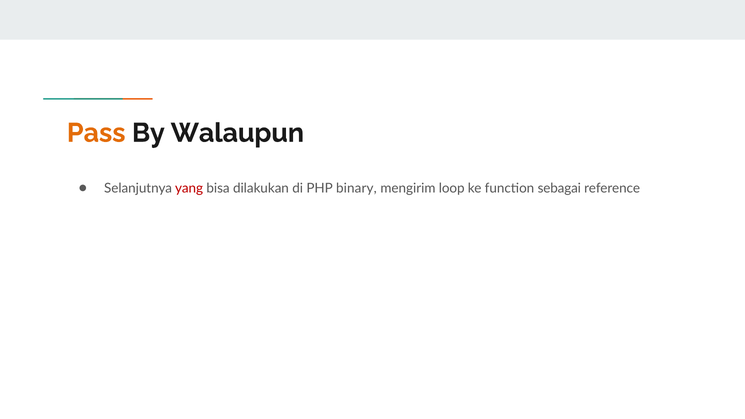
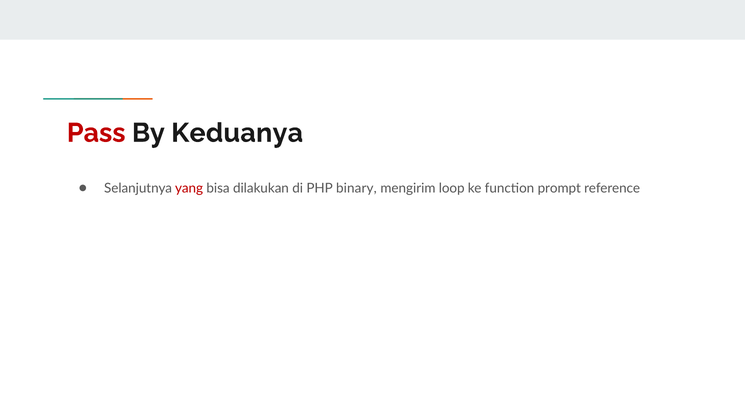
Pass colour: orange -> red
Walaupun: Walaupun -> Keduanya
sebagai: sebagai -> prompt
